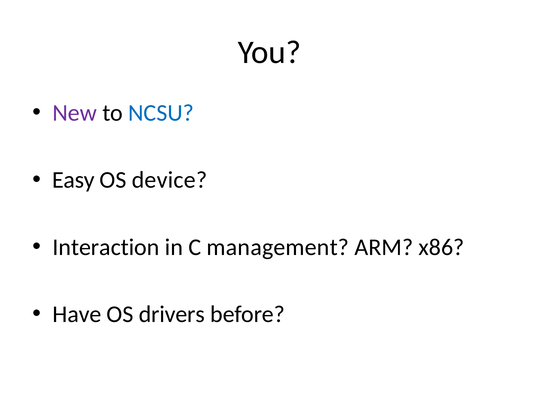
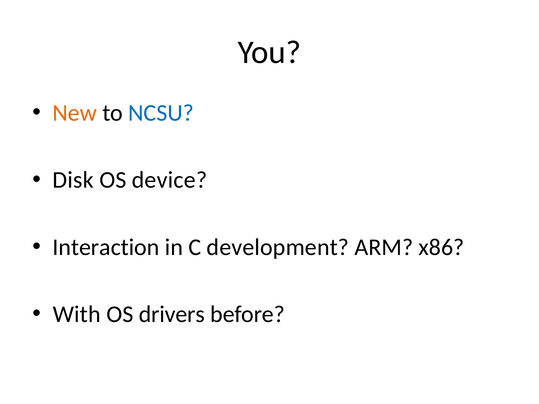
New colour: purple -> orange
Easy: Easy -> Disk
management: management -> development
Have: Have -> With
